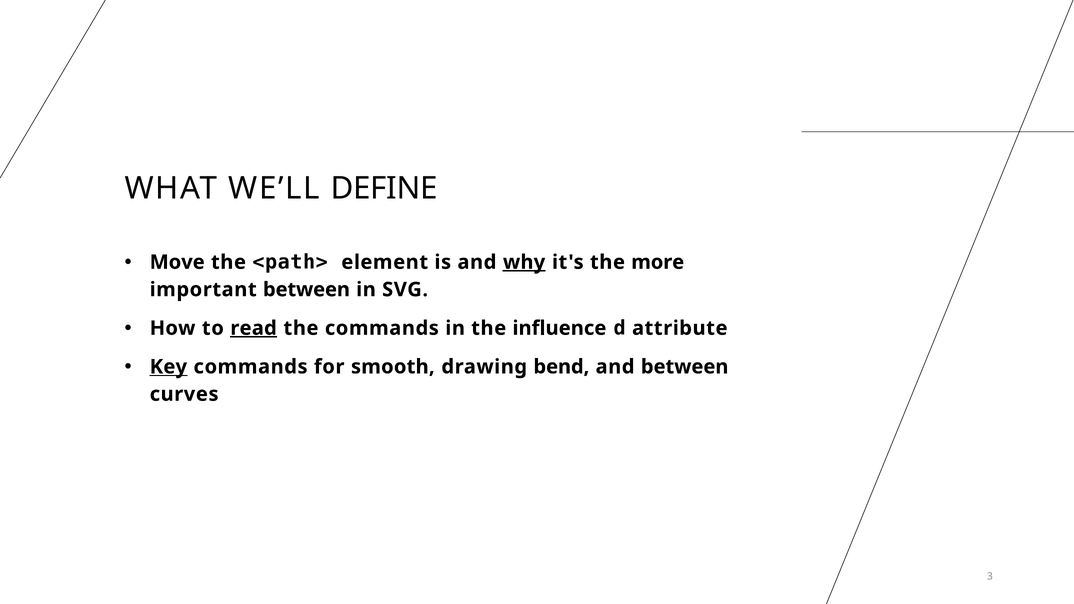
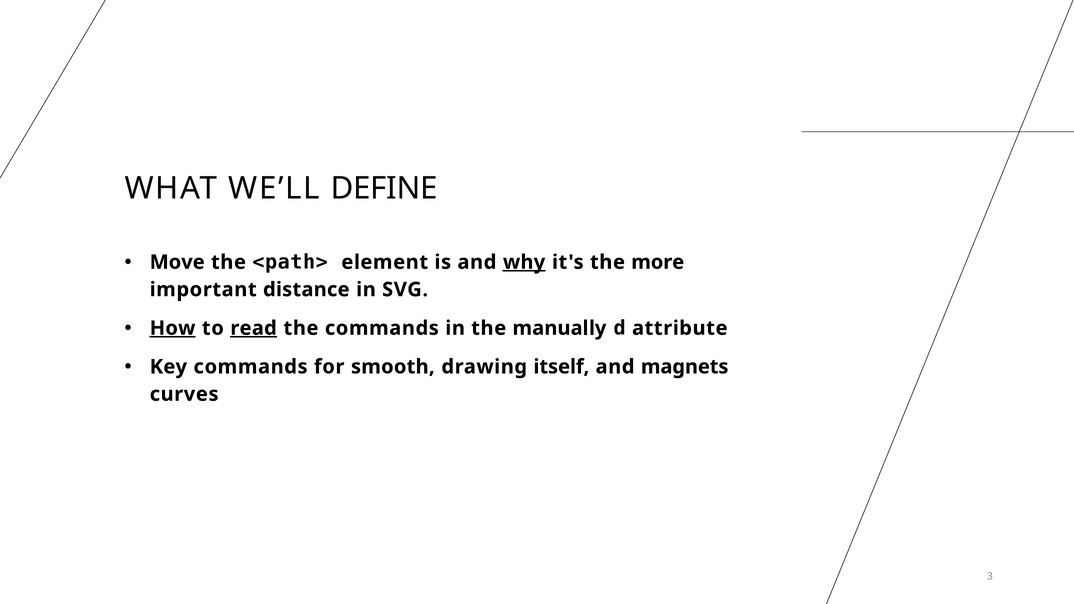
important between: between -> distance
How underline: none -> present
influence: influence -> manually
Key underline: present -> none
bend: bend -> itself
and between: between -> magnets
